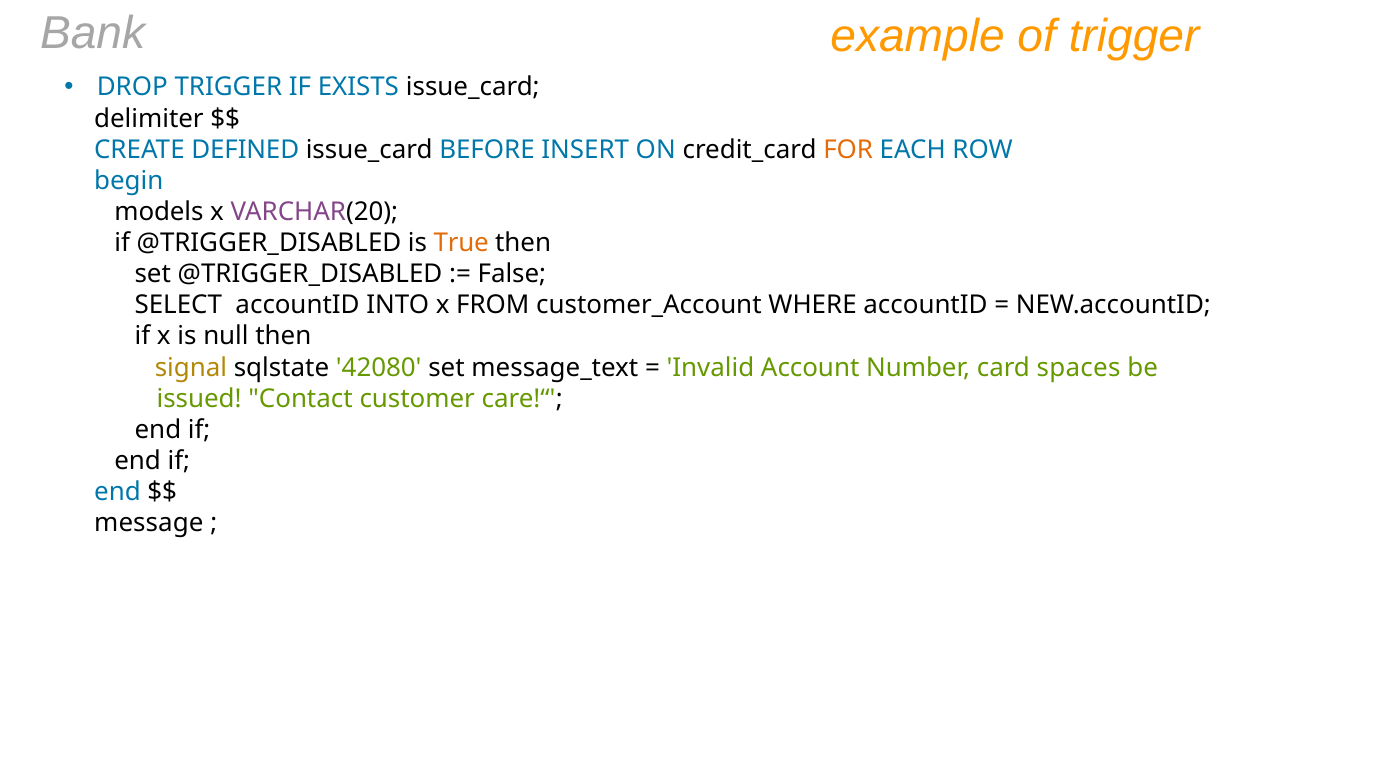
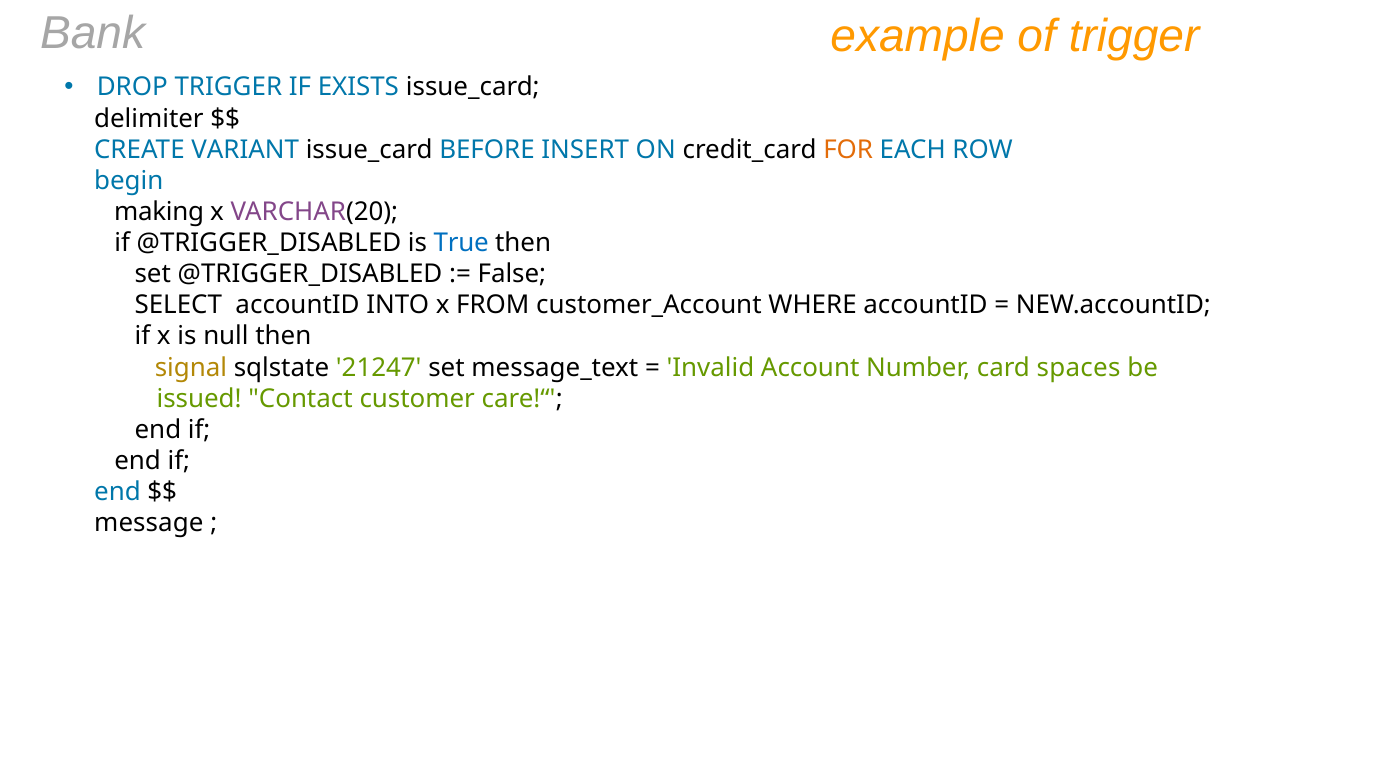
DEFINED: DEFINED -> VARIANT
models: models -> making
True colour: orange -> blue
42080: 42080 -> 21247
